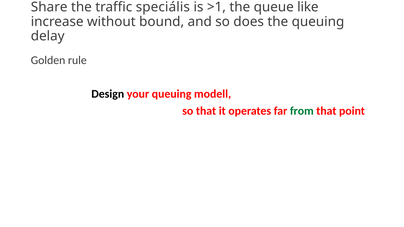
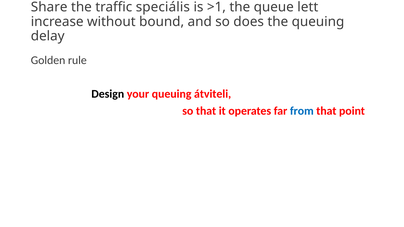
like: like -> lett
modell: modell -> átviteli
from colour: green -> blue
